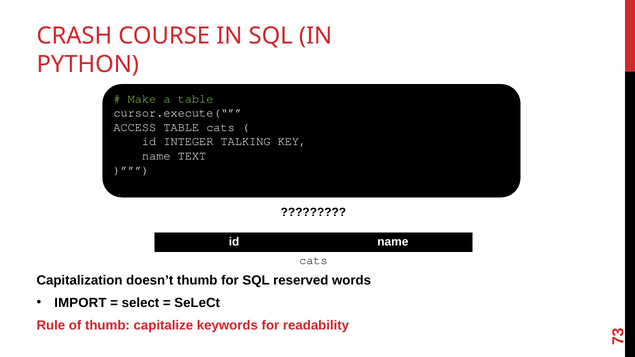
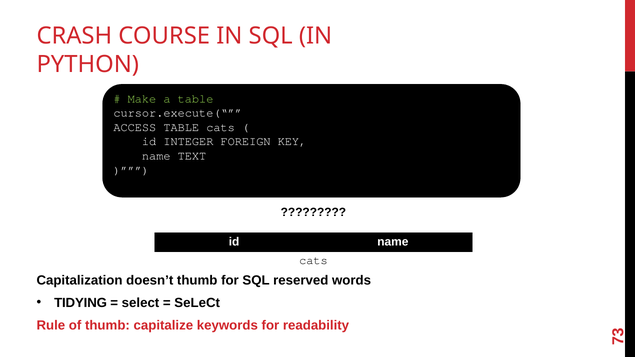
TALKING: TALKING -> FOREIGN
IMPORT: IMPORT -> TIDYING
